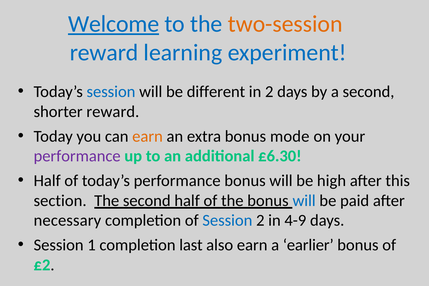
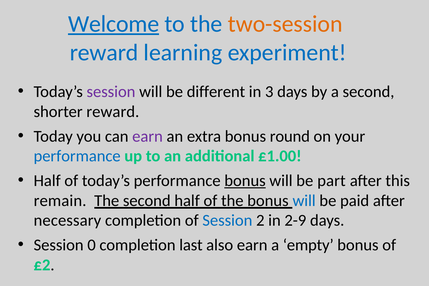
session at (111, 92) colour: blue -> purple
in 2: 2 -> 3
earn at (148, 136) colour: orange -> purple
mode: mode -> round
performance at (77, 156) colour: purple -> blue
£6.30: £6.30 -> £1.00
bonus at (245, 181) underline: none -> present
high: high -> part
section: section -> remain
4-9: 4-9 -> 2-9
1: 1 -> 0
earlier: earlier -> empty
